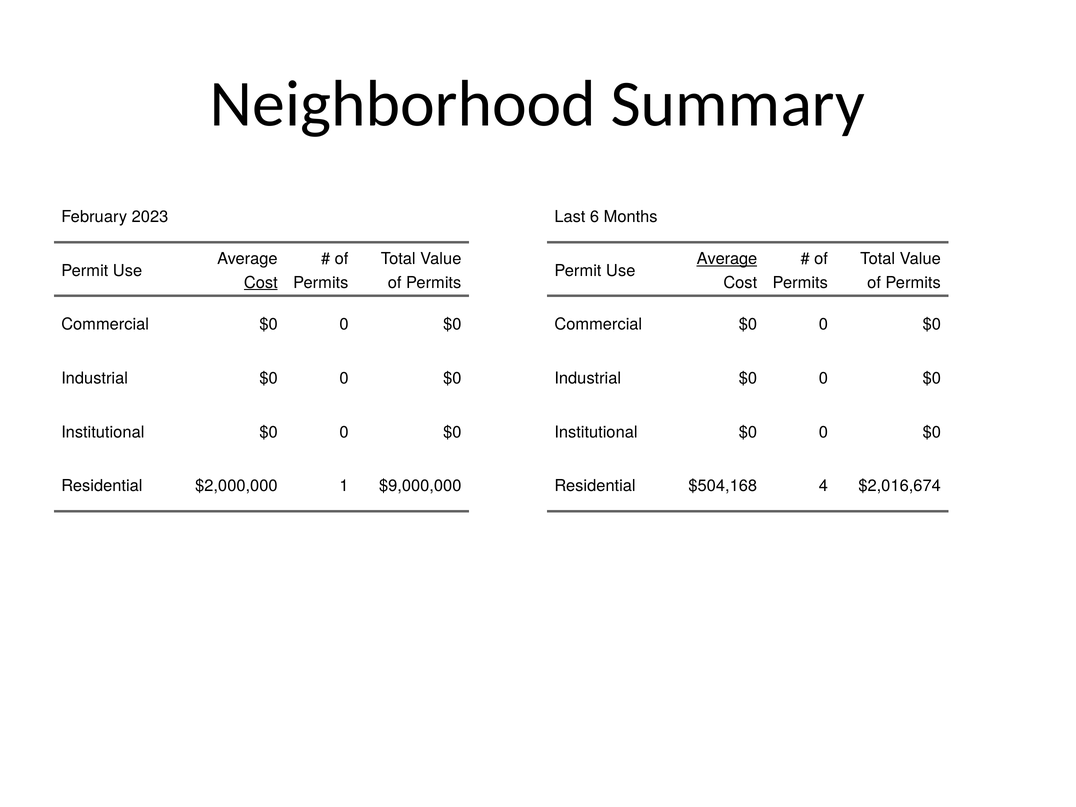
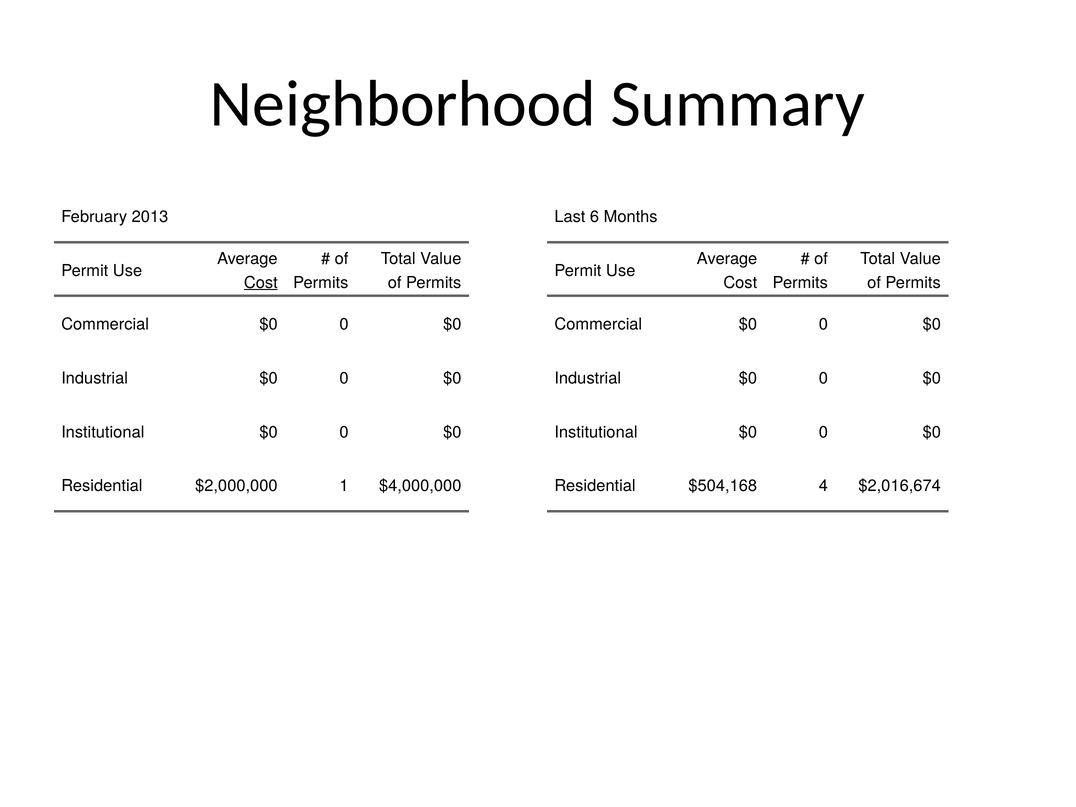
2023: 2023 -> 2013
Average at (727, 259) underline: present -> none
$9,000,000: $9,000,000 -> $4,000,000
